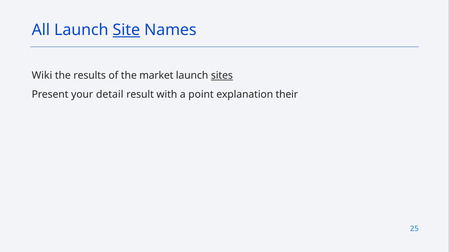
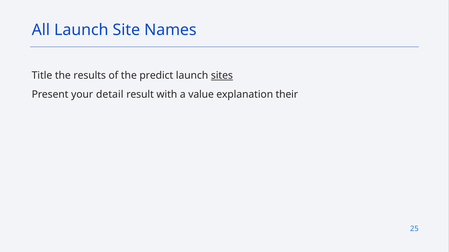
Site underline: present -> none
Wiki: Wiki -> Title
market: market -> predict
point: point -> value
